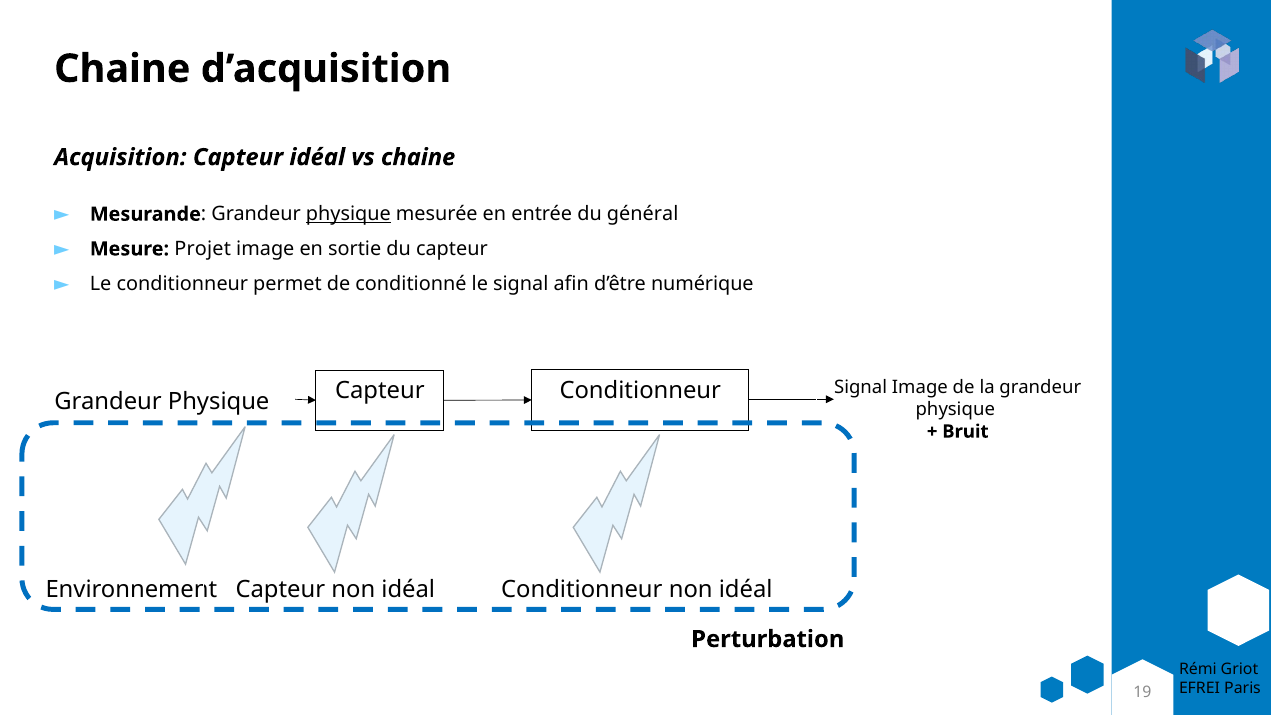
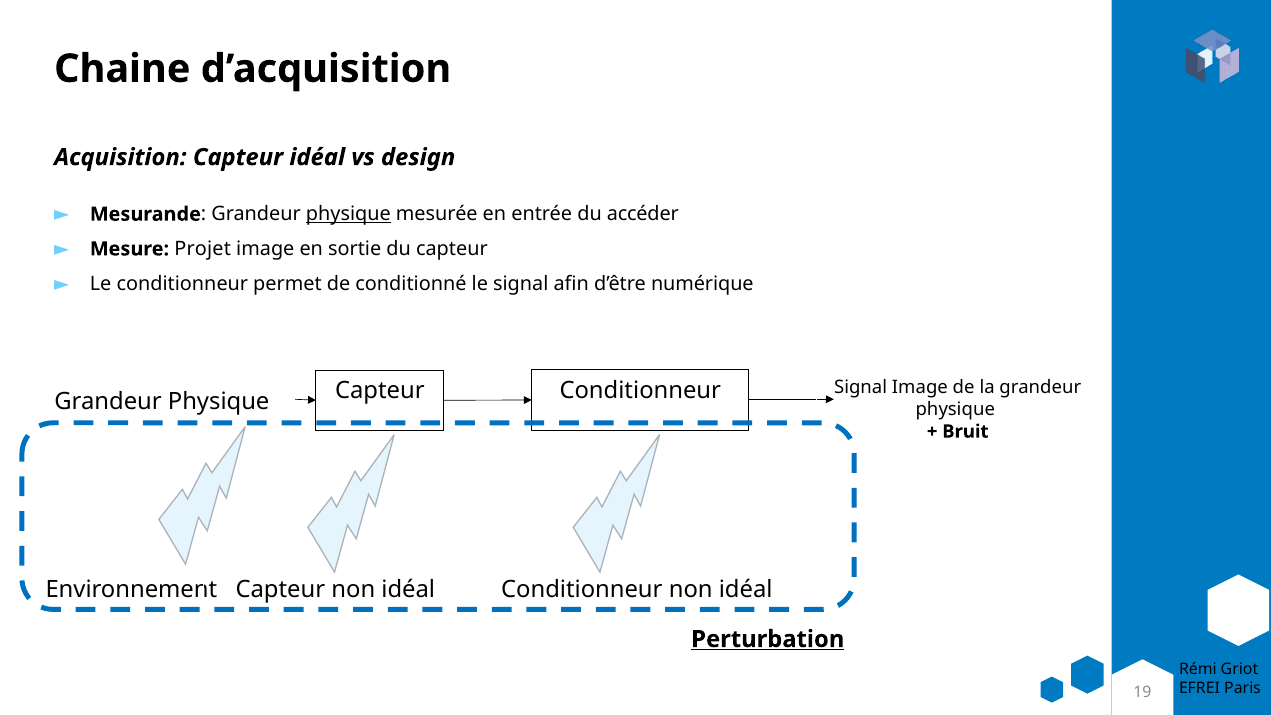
vs chaine: chaine -> design
général: général -> accéder
Perturbation underline: none -> present
